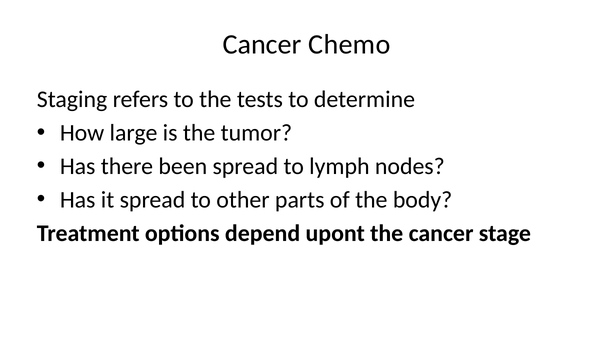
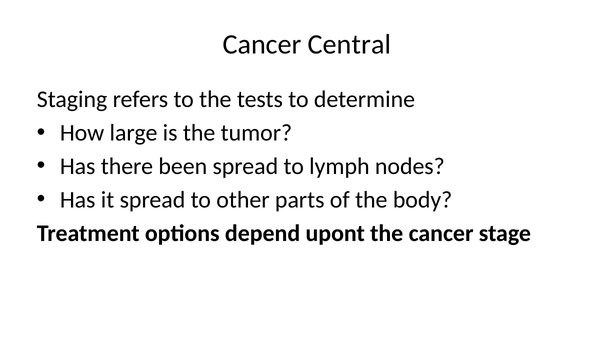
Chemo: Chemo -> Central
